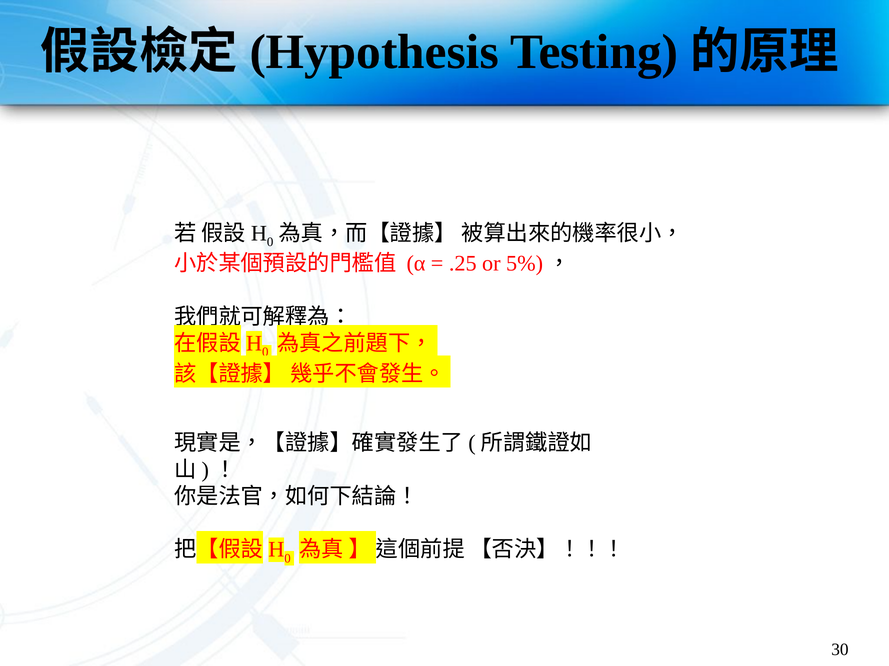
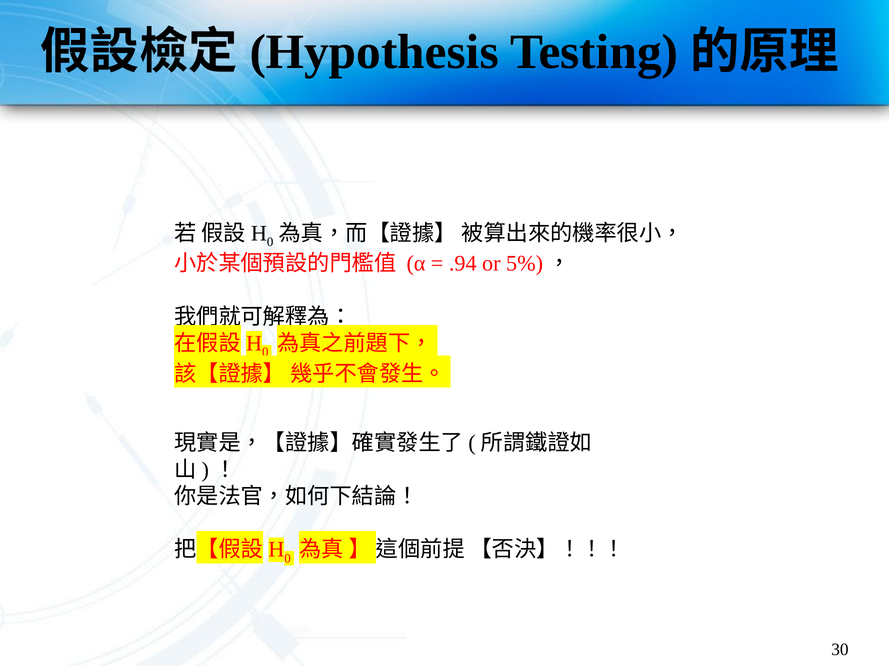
.25: .25 -> .94
